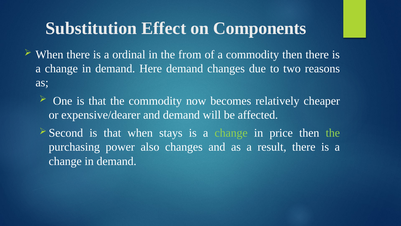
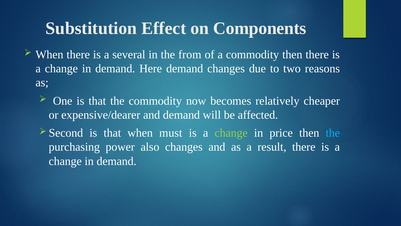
ordinal: ordinal -> several
stays: stays -> must
the at (333, 133) colour: light green -> light blue
